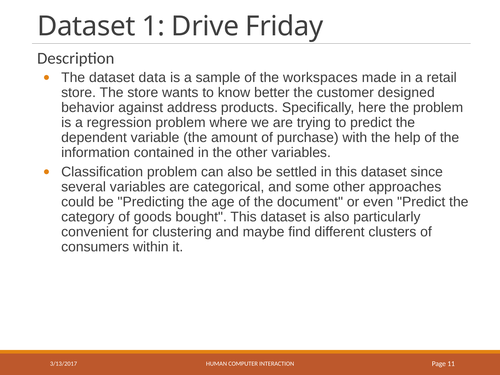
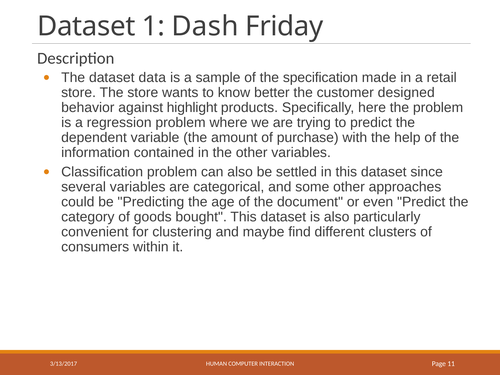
Drive: Drive -> Dash
workspaces: workspaces -> specification
address: address -> highlight
